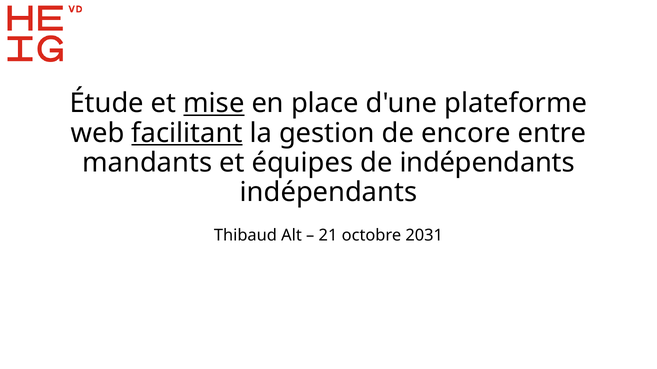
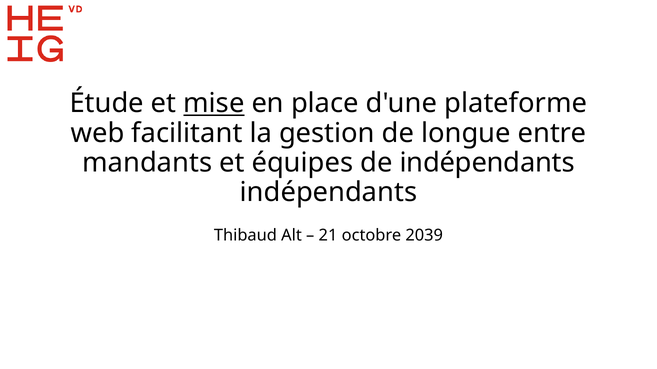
facilitant underline: present -> none
encore: encore -> longue
2031: 2031 -> 2039
